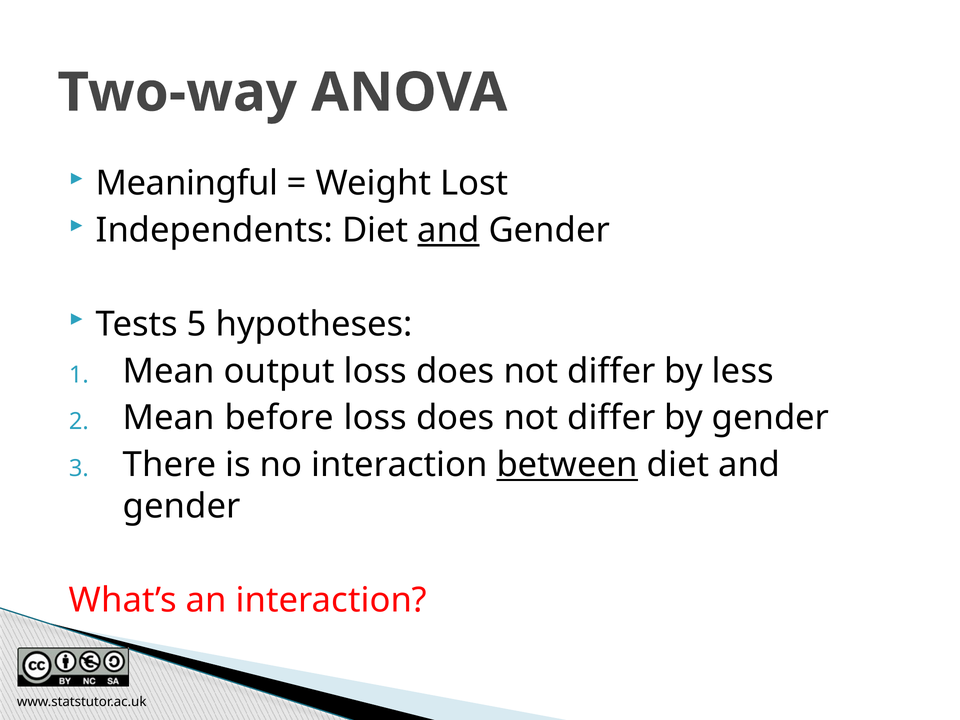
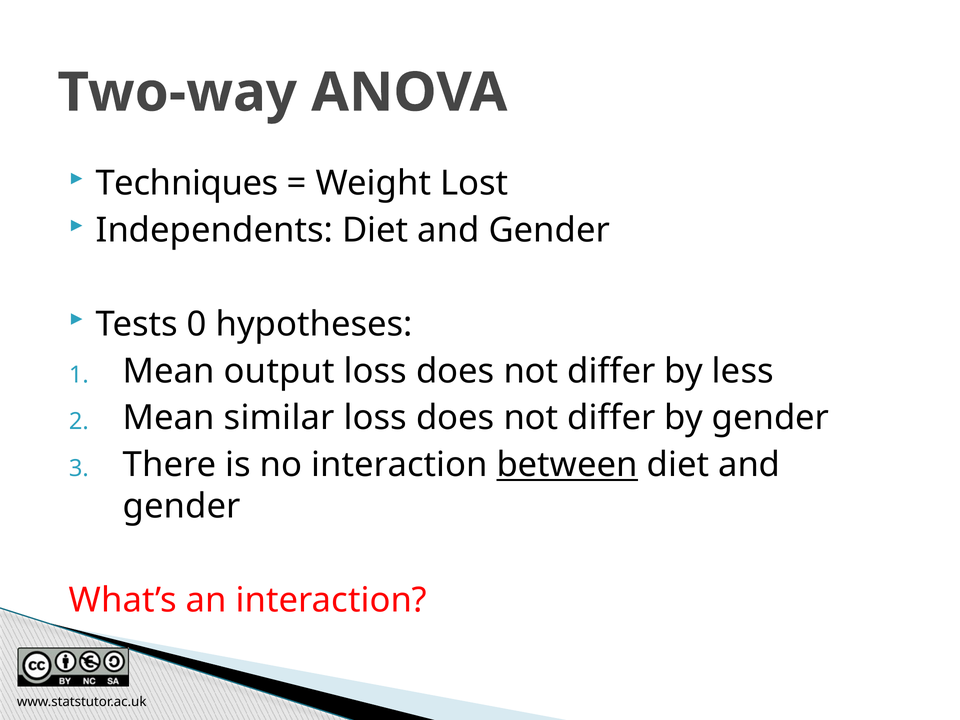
Meaningful: Meaningful -> Techniques
and at (448, 230) underline: present -> none
5: 5 -> 0
before: before -> similar
